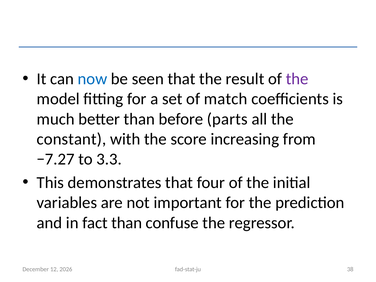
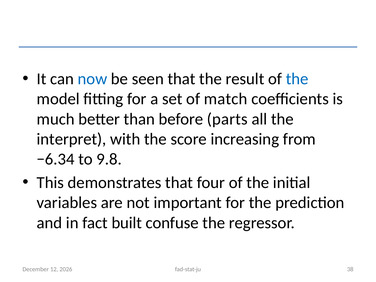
the at (297, 79) colour: purple -> blue
constant: constant -> interpret
−7.27: −7.27 -> −6.34
3.3: 3.3 -> 9.8
fact than: than -> built
